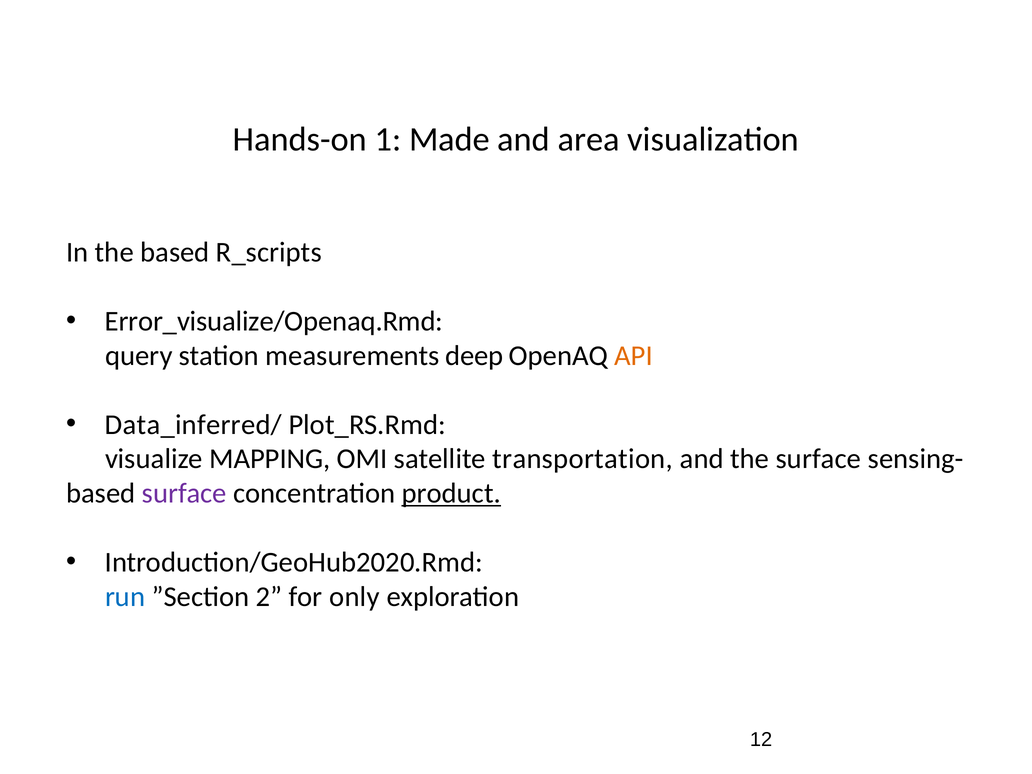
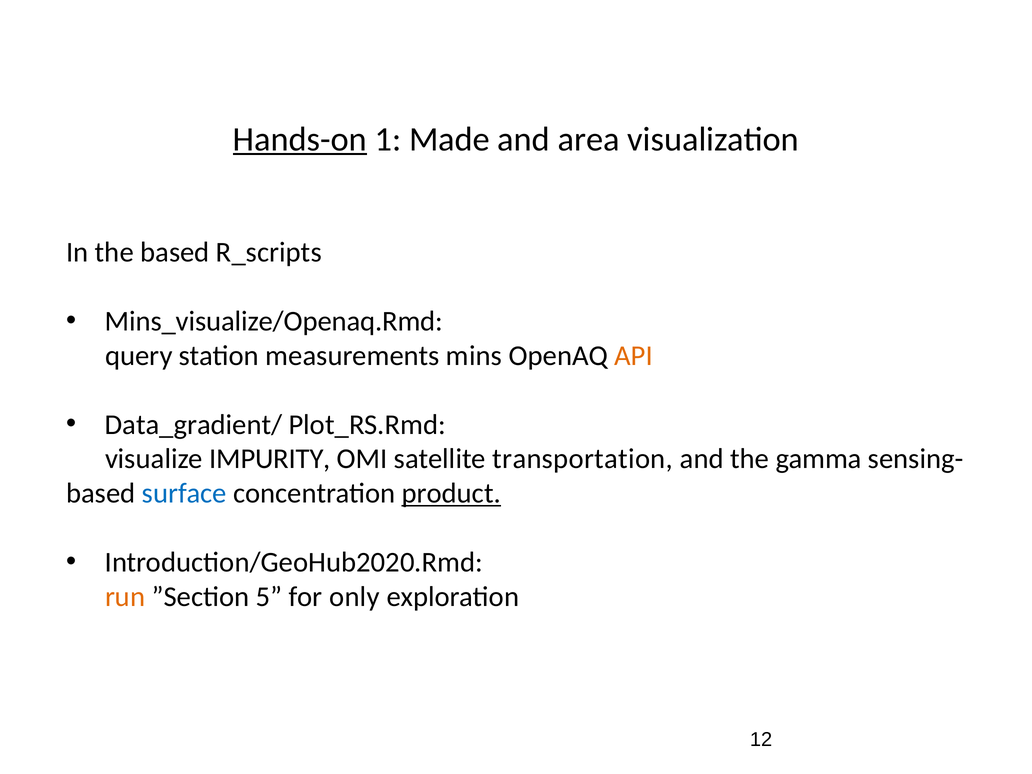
Hands-on underline: none -> present
Error_visualize/Openaq.Rmd: Error_visualize/Openaq.Rmd -> Mins_visualize/Openaq.Rmd
deep: deep -> mins
Data_inferred/: Data_inferred/ -> Data_gradient/
MAPPING: MAPPING -> IMPURITY
the surface: surface -> gamma
surface at (184, 493) colour: purple -> blue
run colour: blue -> orange
2: 2 -> 5
